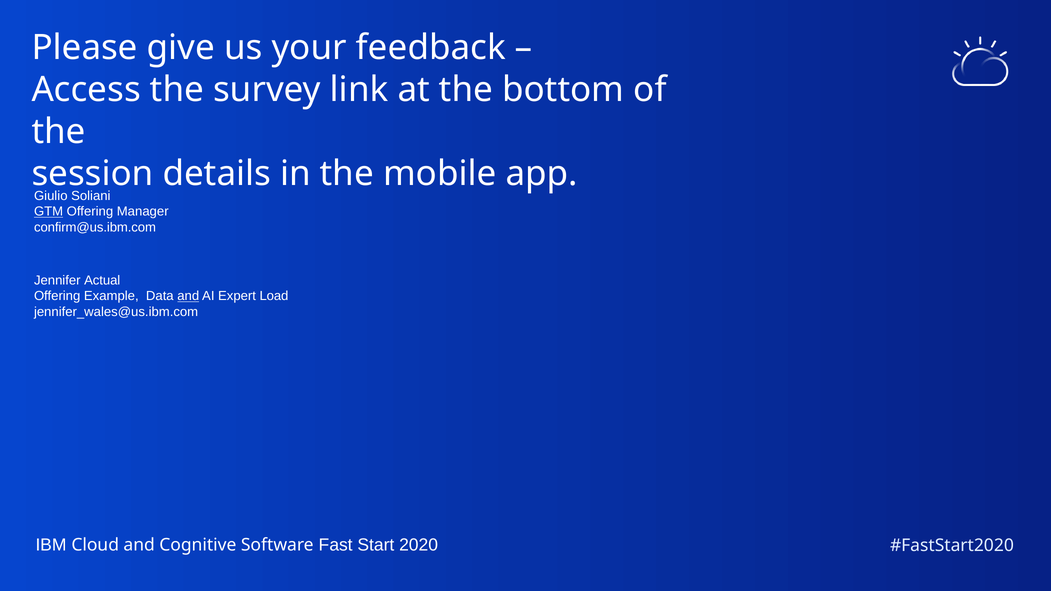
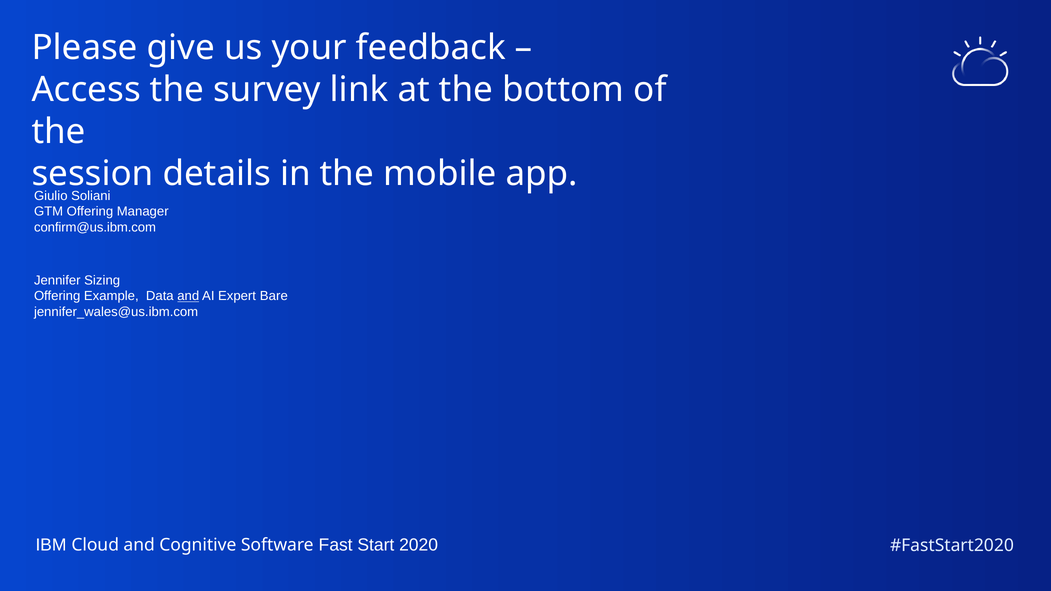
GTM underline: present -> none
Actual: Actual -> Sizing
Load: Load -> Bare
